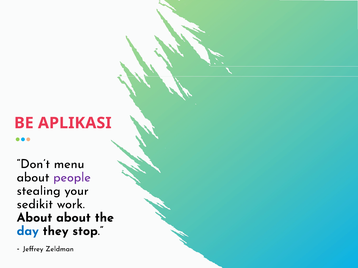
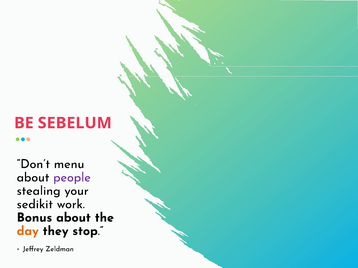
APLIKASI: APLIKASI -> SEBELUM
About at (34, 218): About -> Bonus
day colour: blue -> orange
